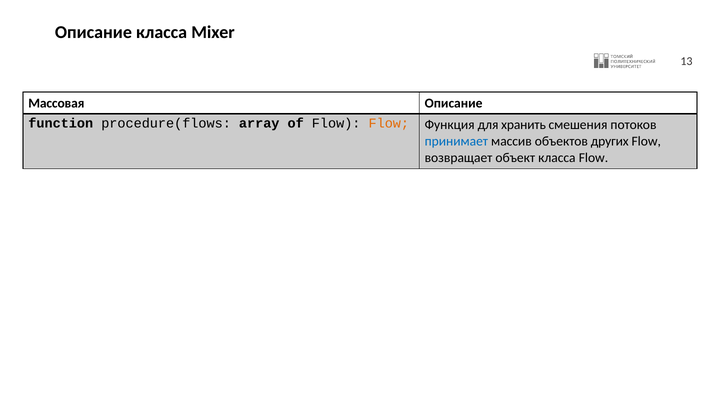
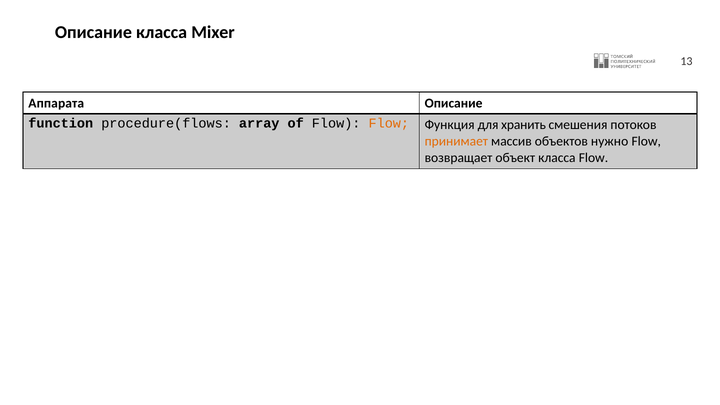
Массовая: Массовая -> Аппарата
принимает colour: blue -> orange
других: других -> нужно
